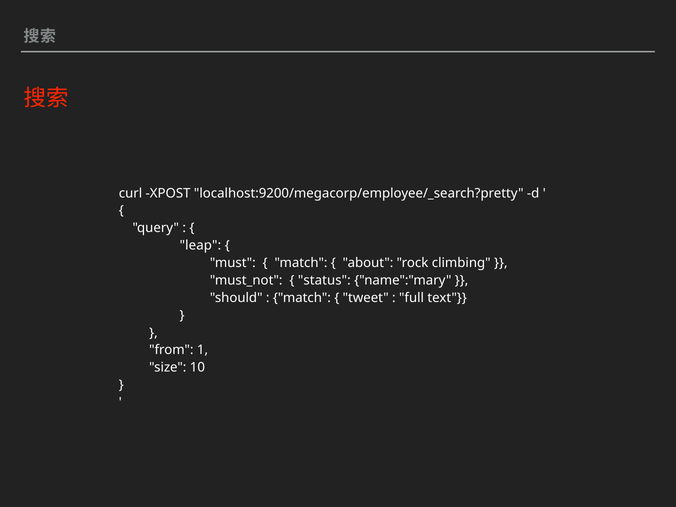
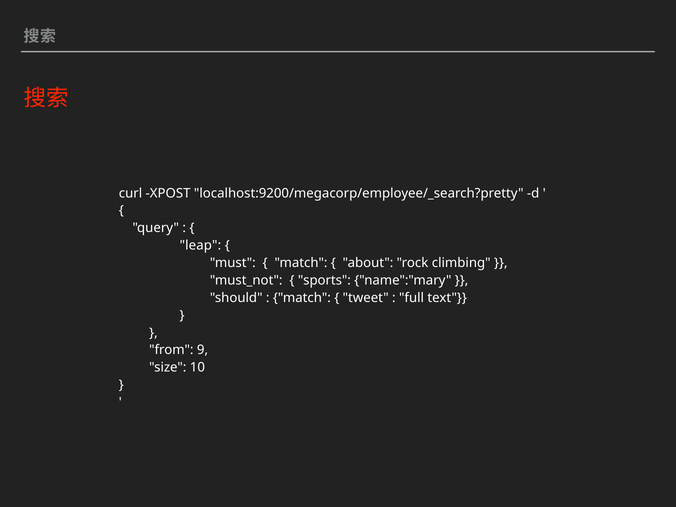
status: status -> sports
1: 1 -> 9
